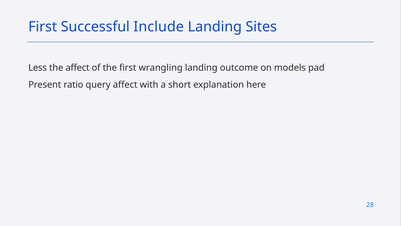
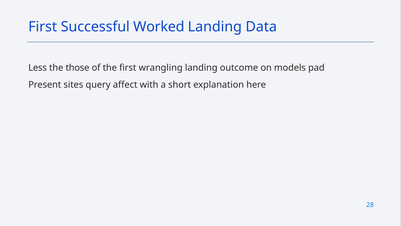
Include: Include -> Worked
Sites: Sites -> Data
the affect: affect -> those
ratio: ratio -> sites
